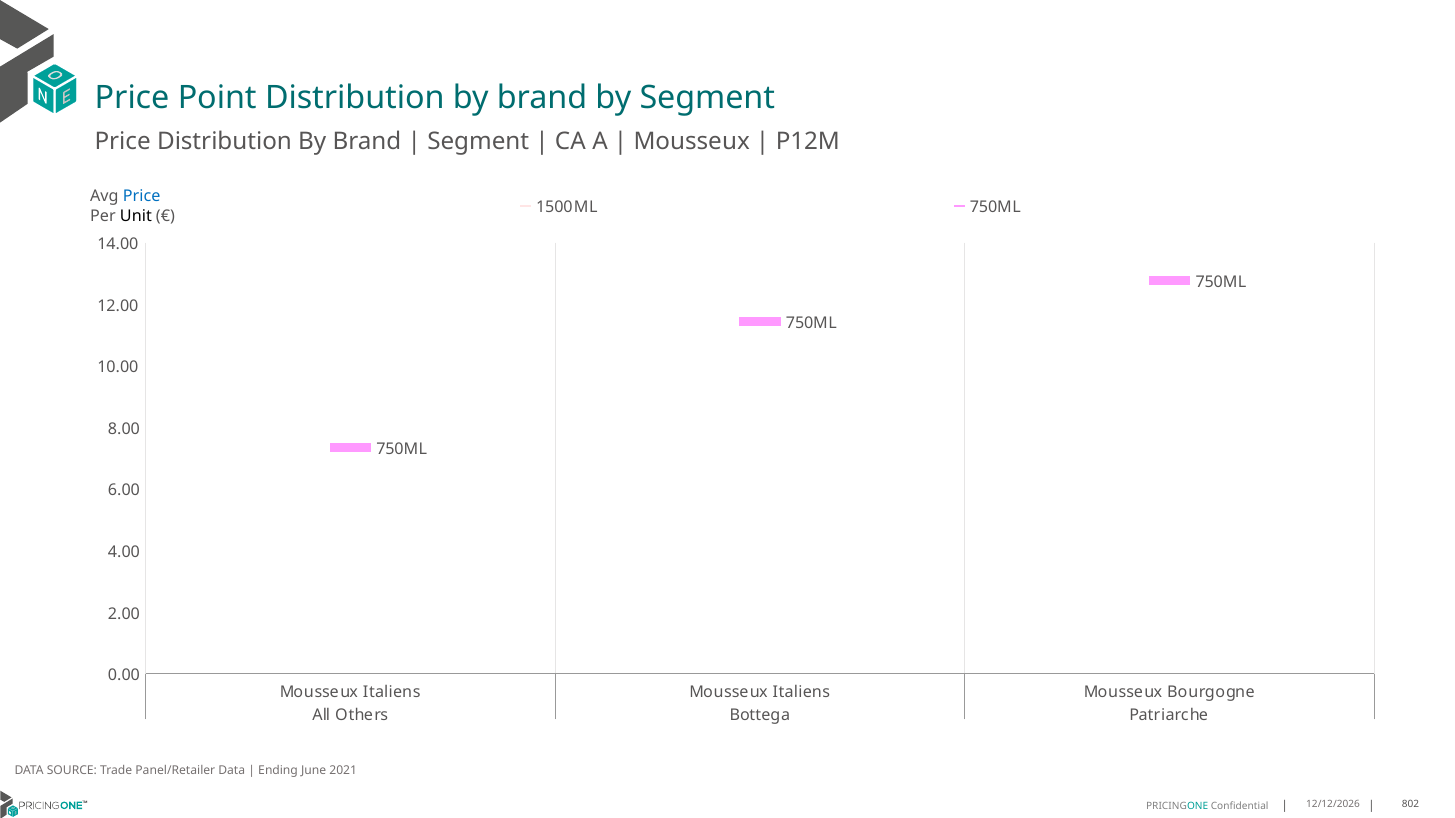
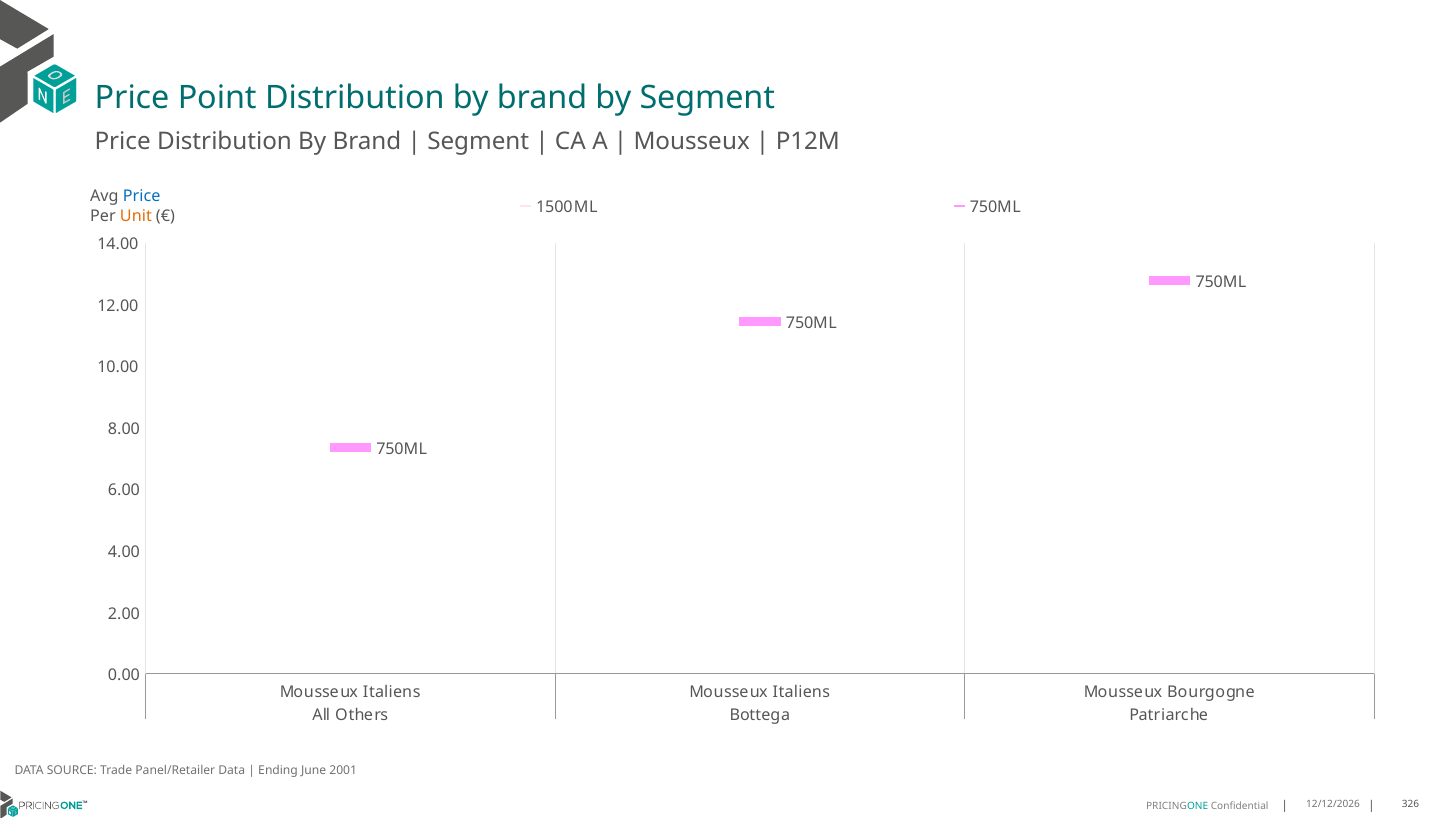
Unit colour: black -> orange
2021: 2021 -> 2001
802: 802 -> 326
